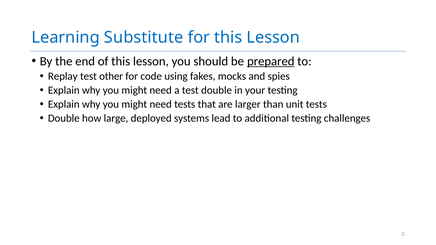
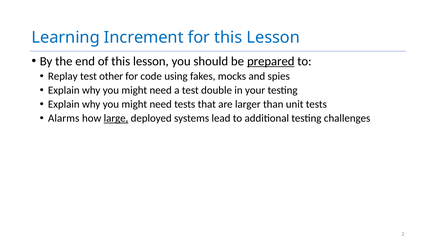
Substitute: Substitute -> Increment
Double at (64, 118): Double -> Alarms
large underline: none -> present
